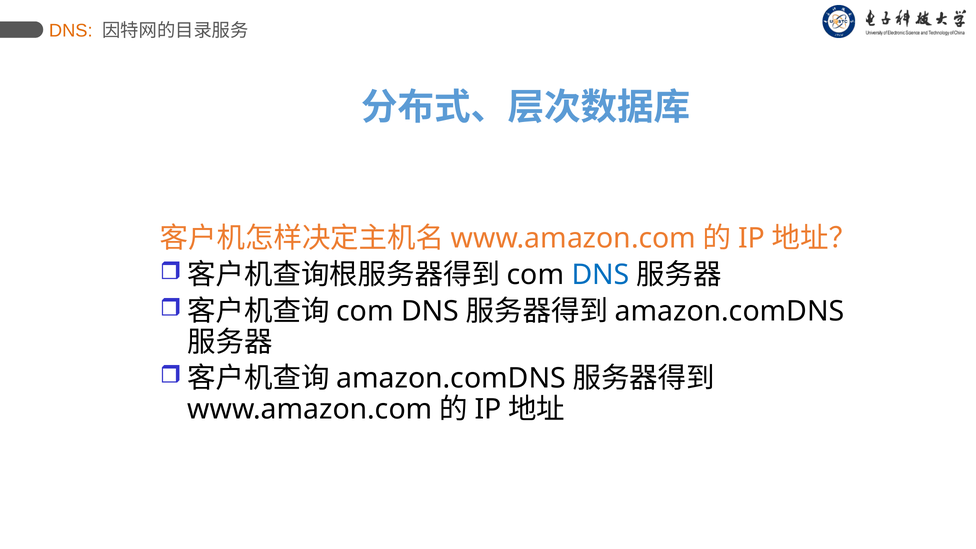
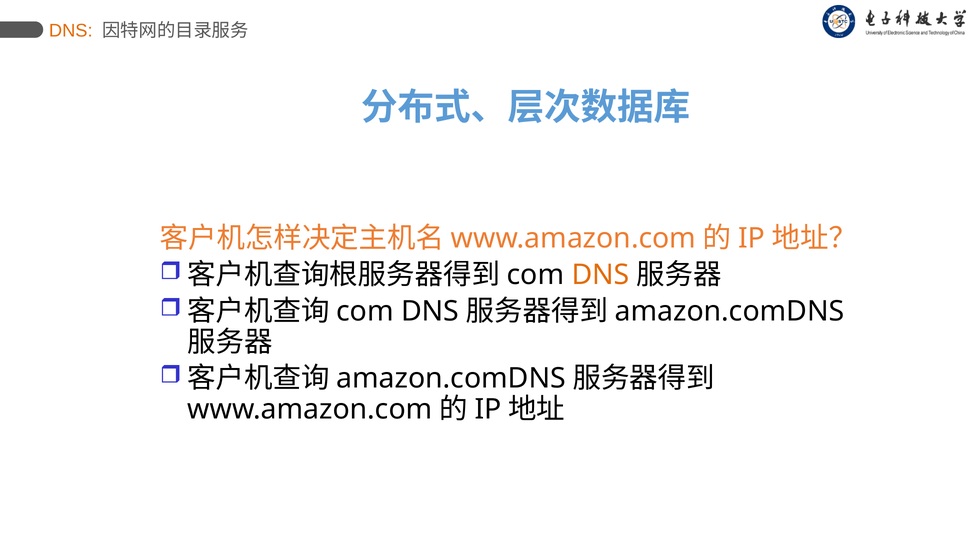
DNS at (601, 275) colour: blue -> orange
